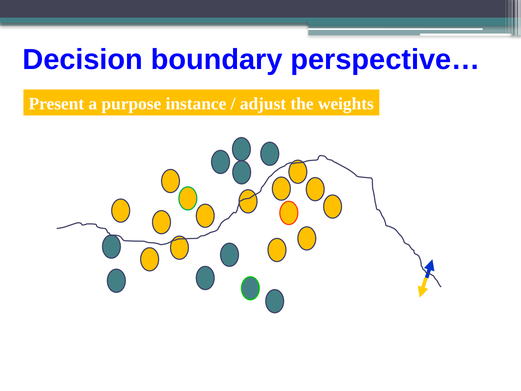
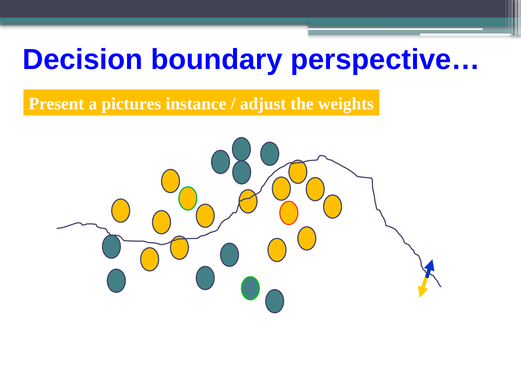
purpose: purpose -> pictures
